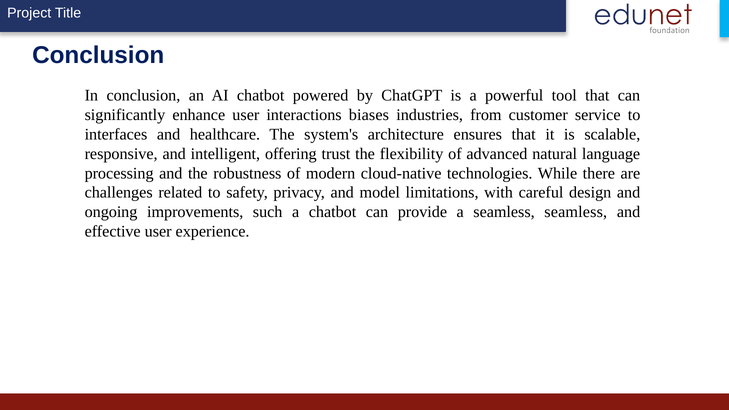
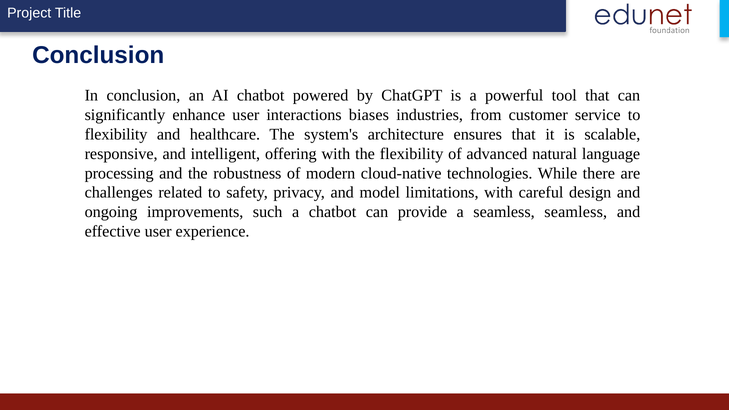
interfaces at (116, 134): interfaces -> flexibility
offering trust: trust -> with
